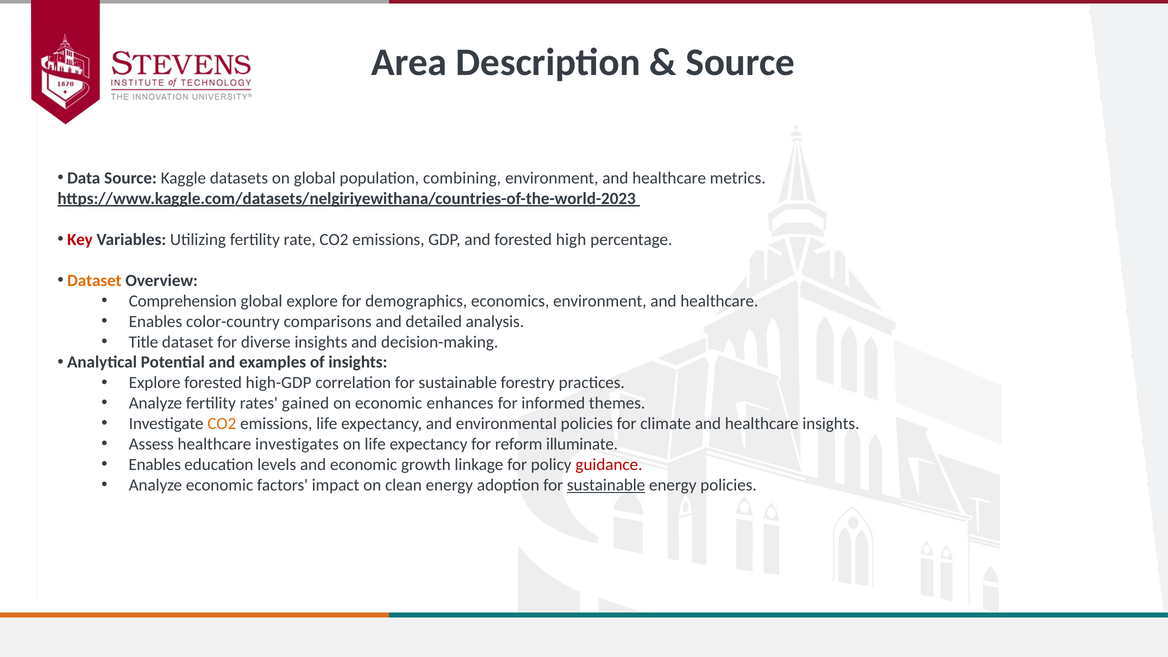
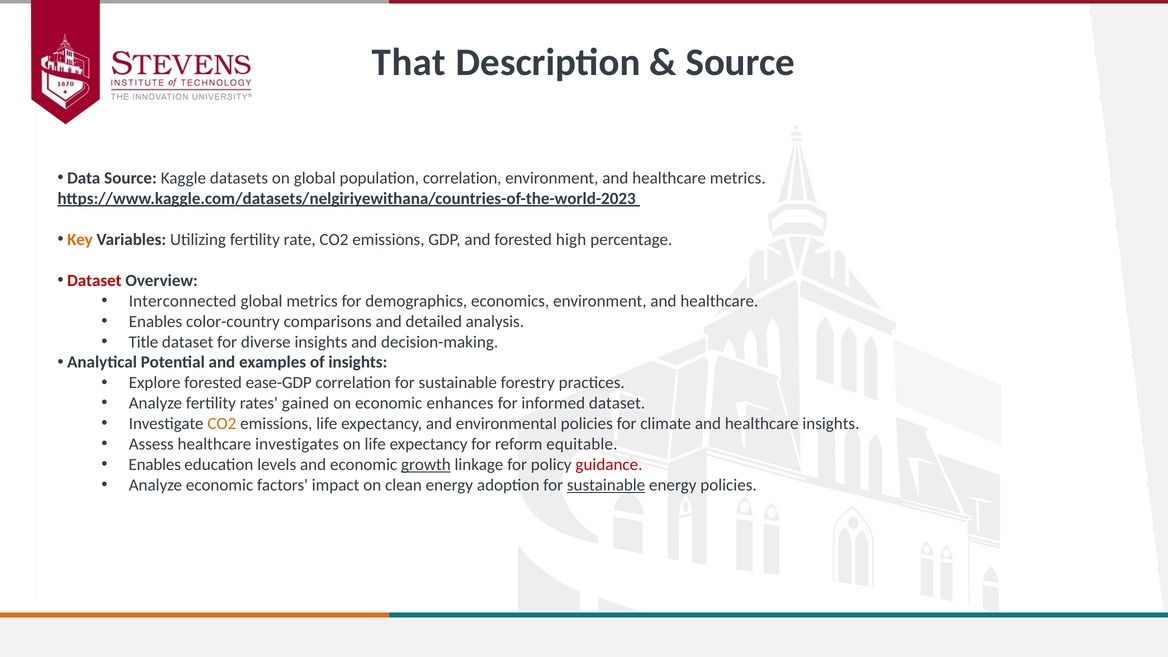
Area: Area -> That
population combining: combining -> correlation
Key colour: red -> orange
Dataset at (94, 281) colour: orange -> red
Comprehension: Comprehension -> Interconnected
global explore: explore -> metrics
high-GDP: high-GDP -> ease-GDP
informed themes: themes -> dataset
illuminate: illuminate -> equitable
growth underline: none -> present
